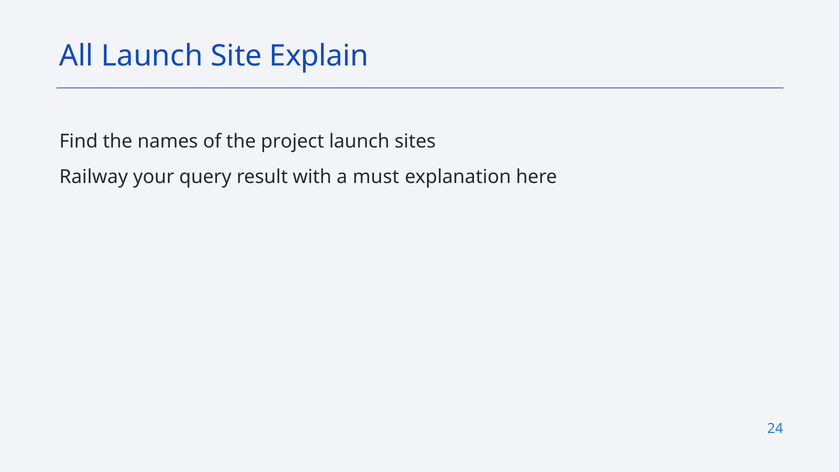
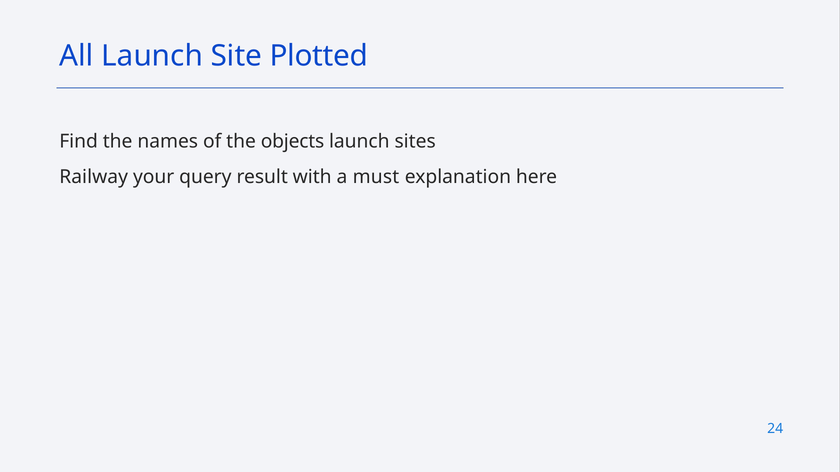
Explain: Explain -> Plotted
project: project -> objects
